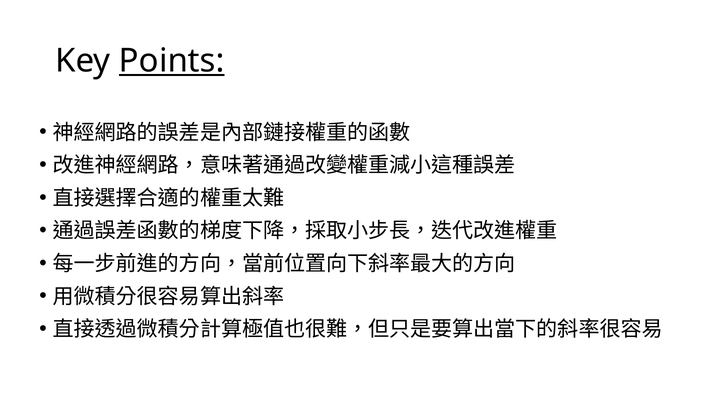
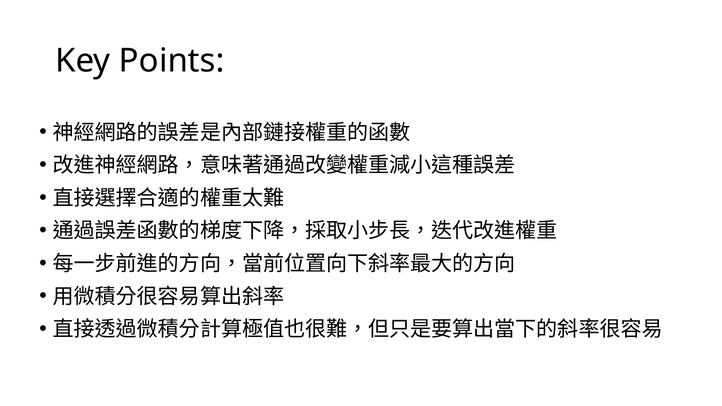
Points underline: present -> none
